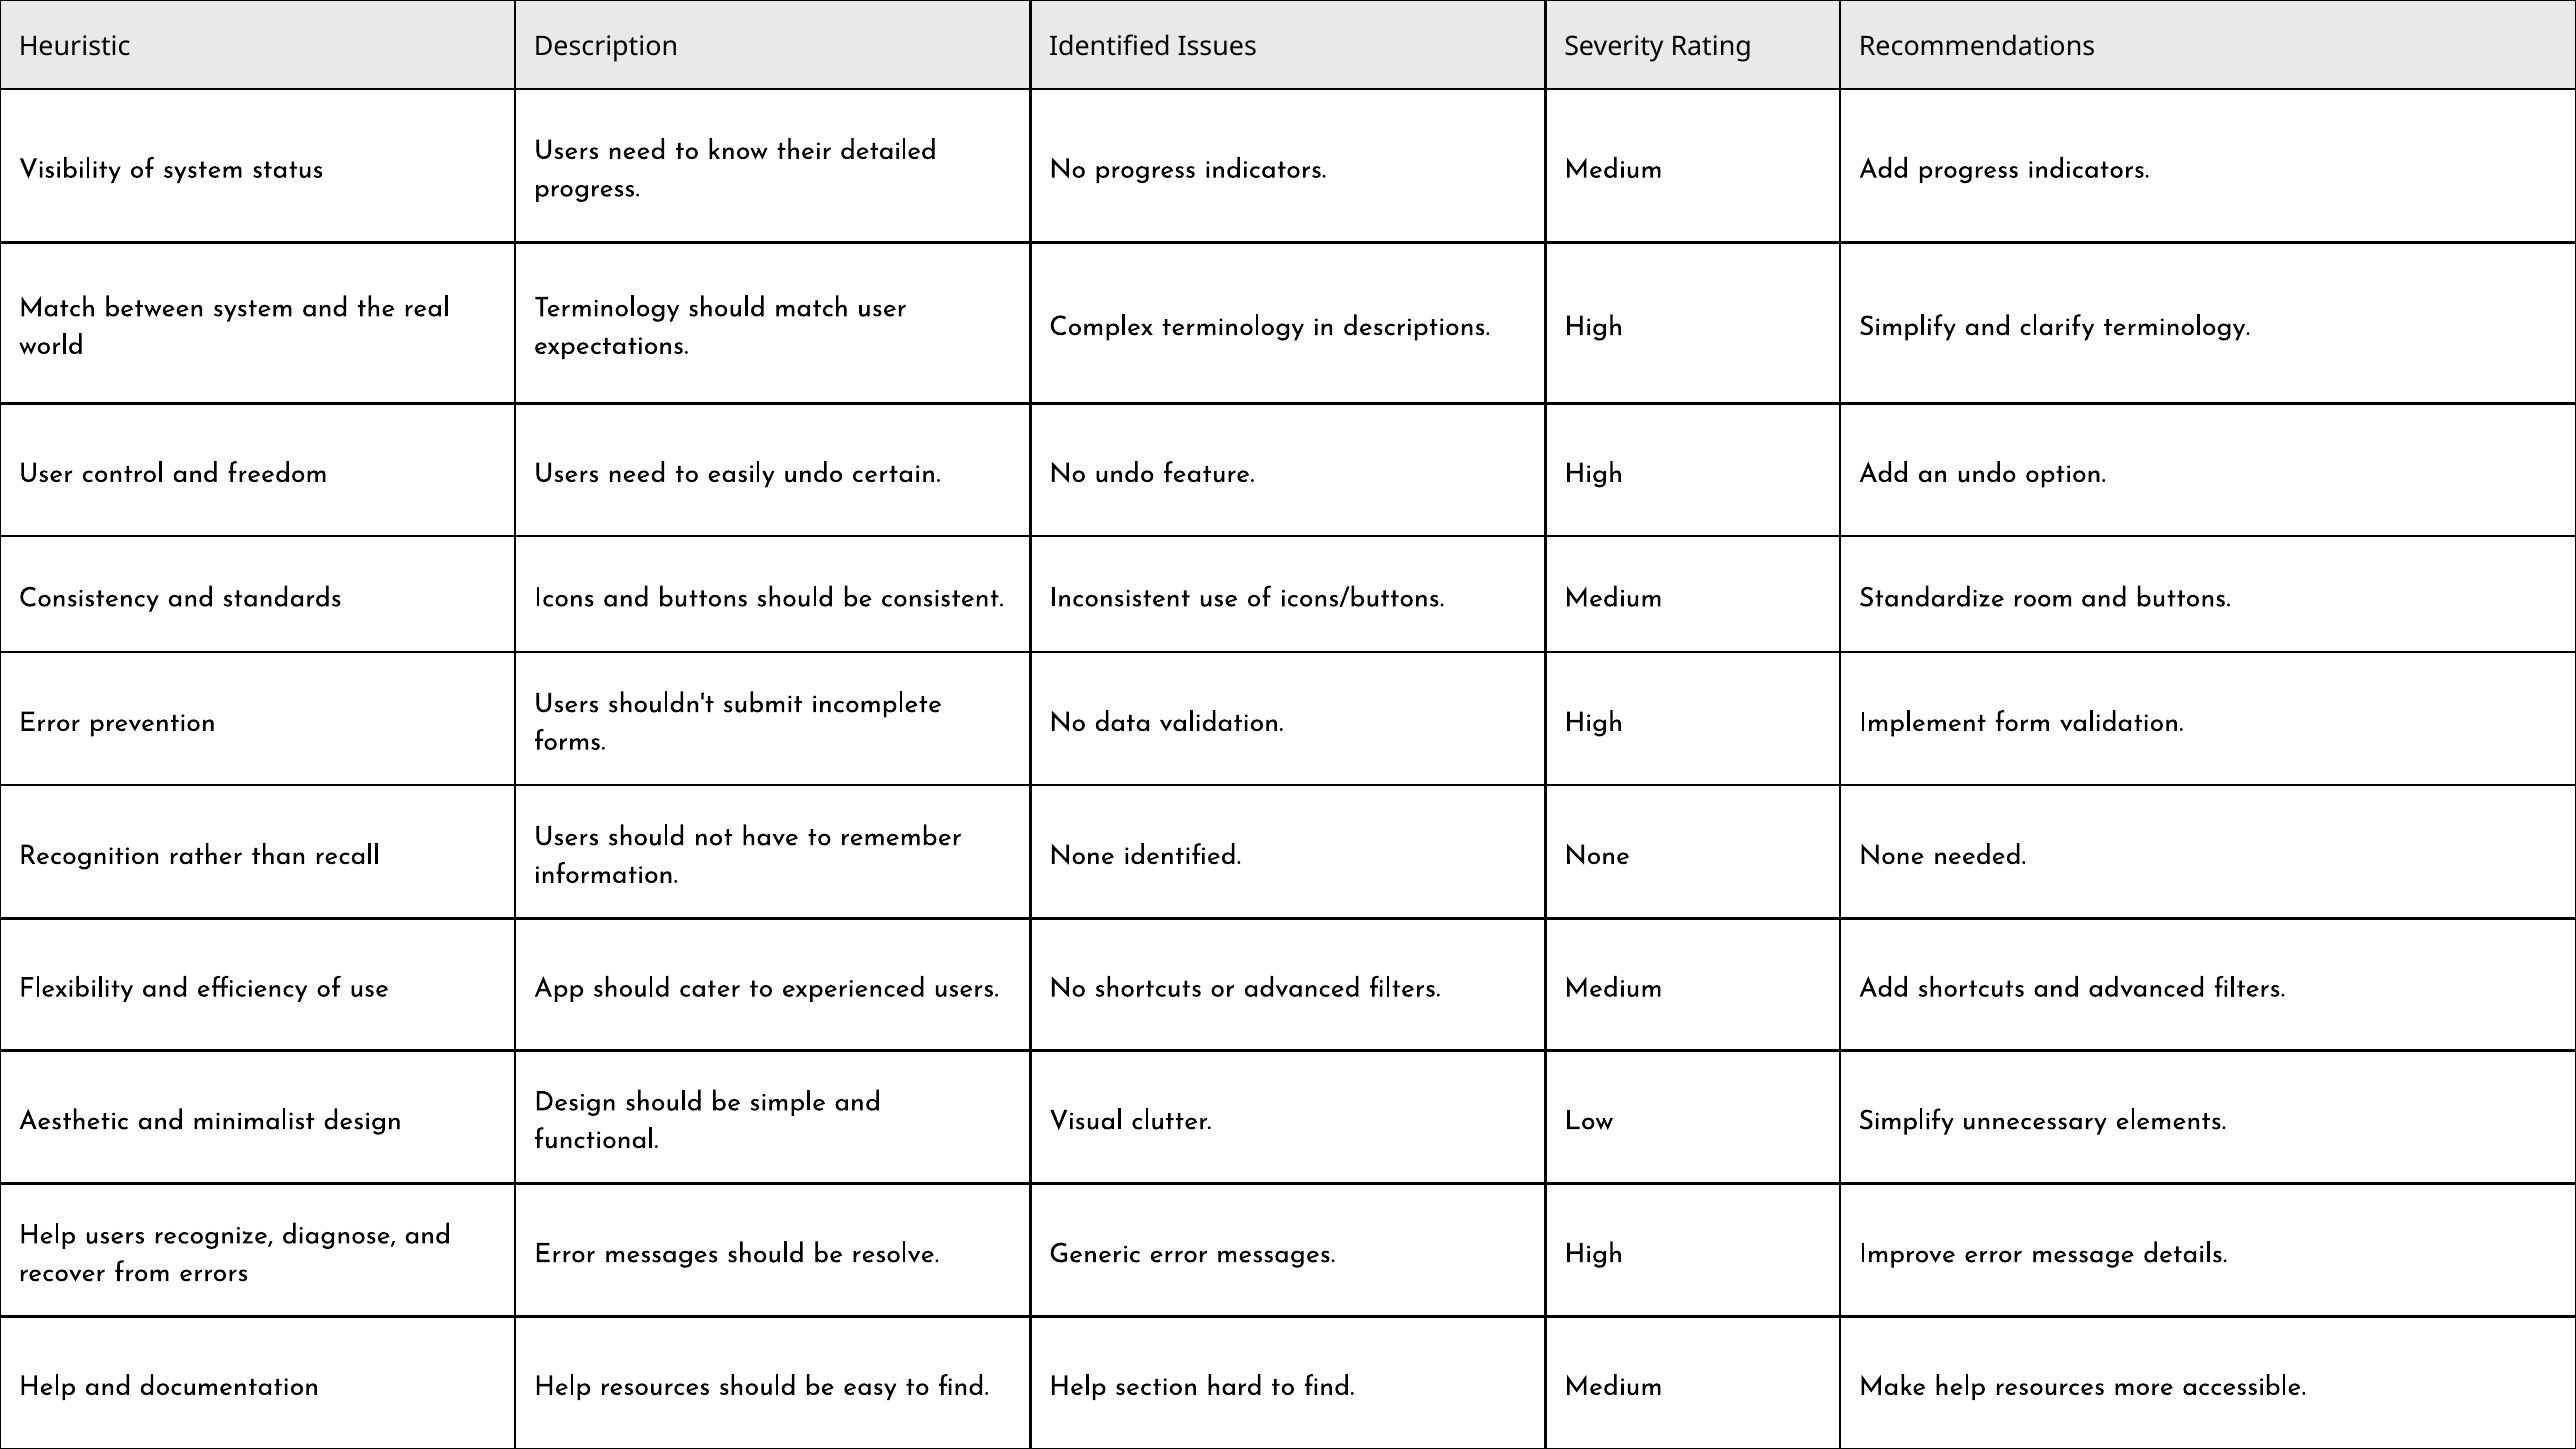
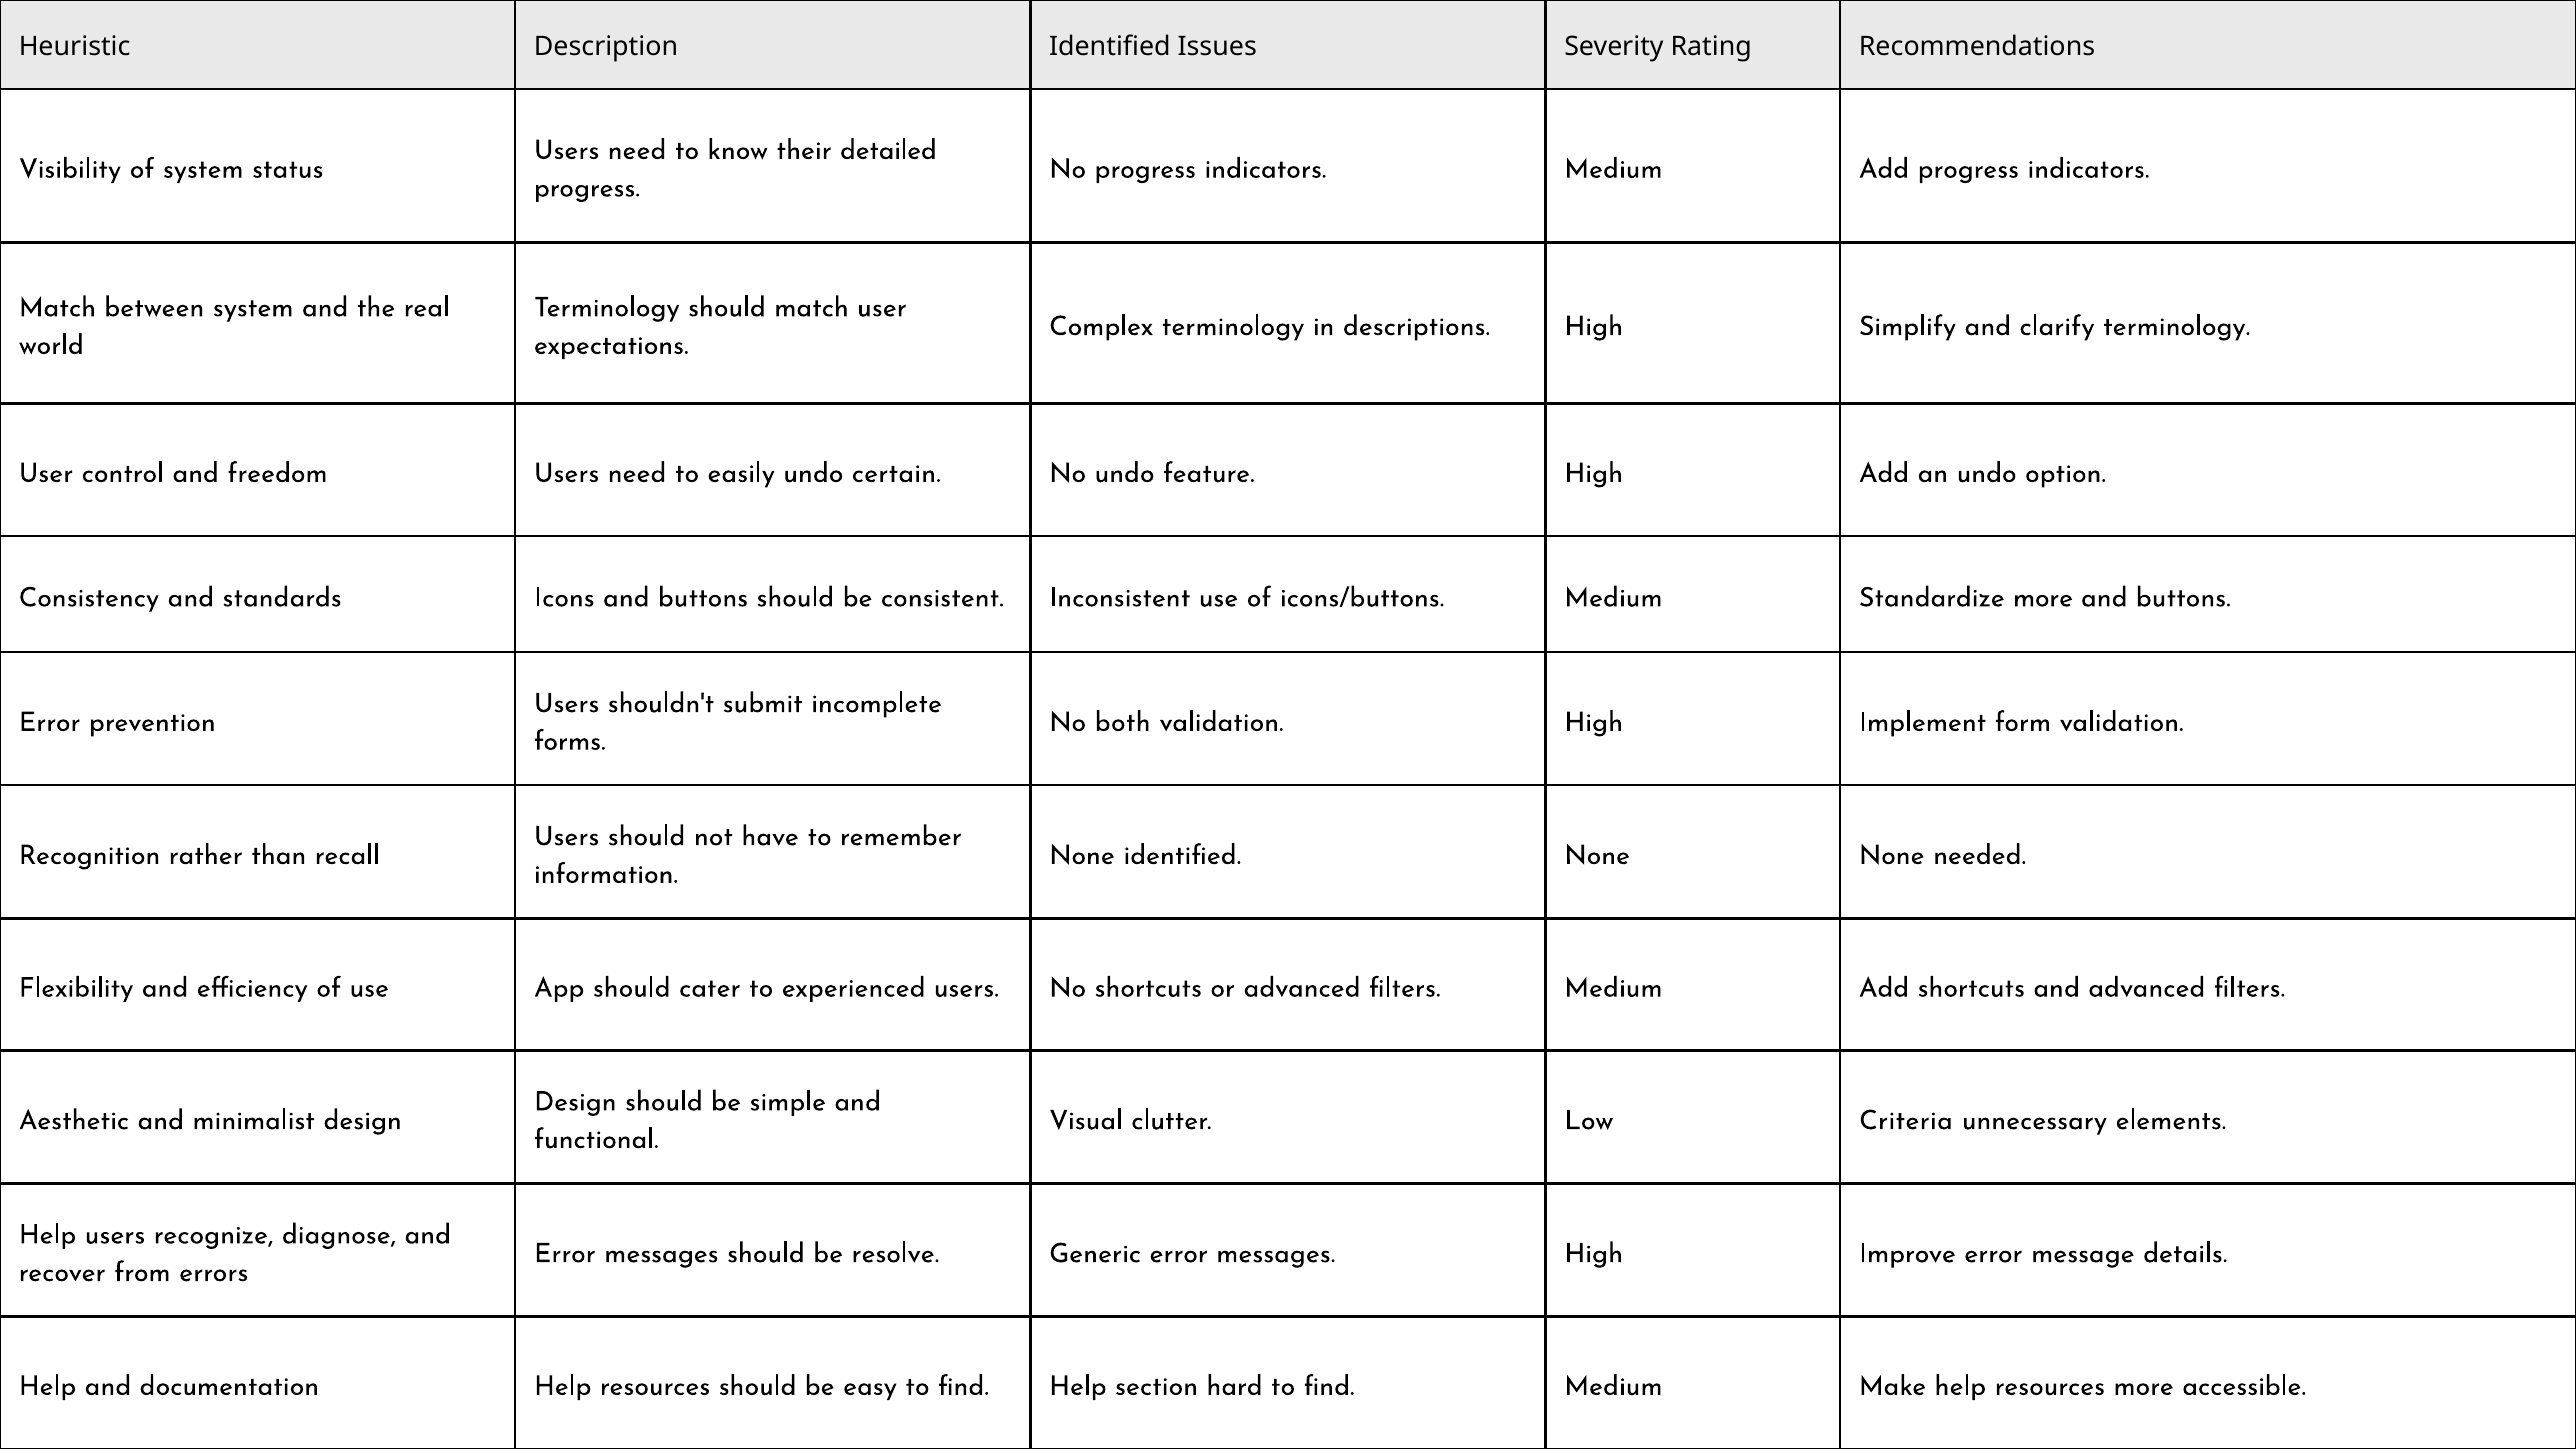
Standardize room: room -> more
data: data -> both
Low Simplify: Simplify -> Criteria
